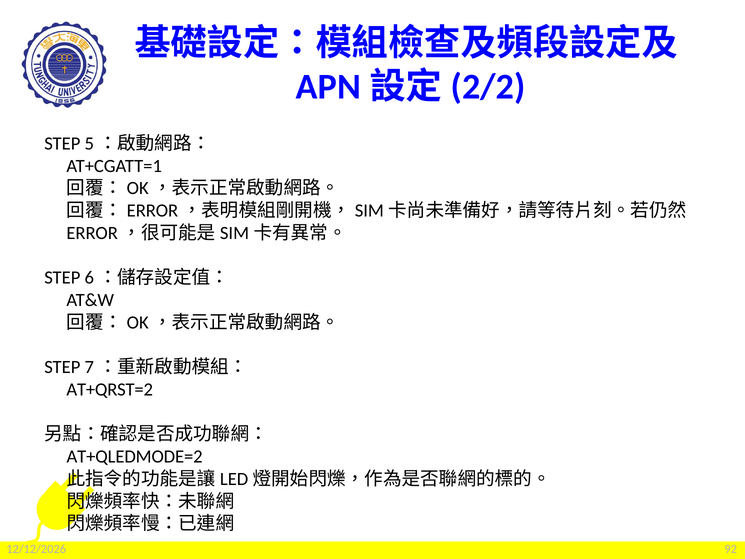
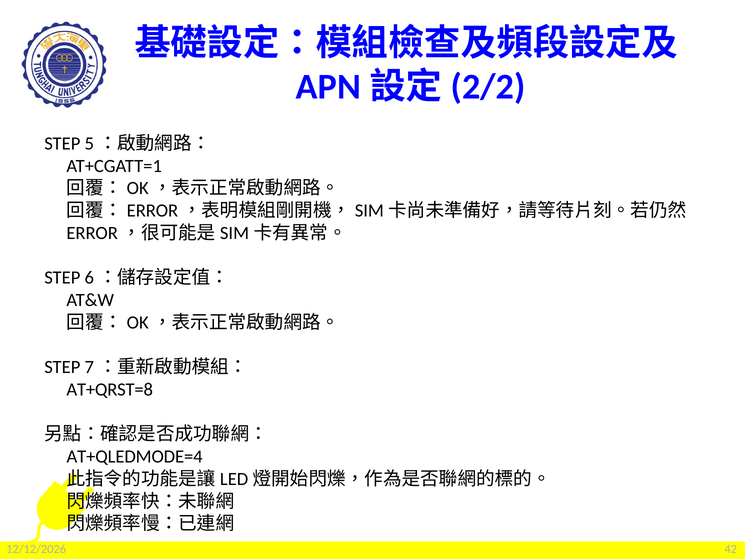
AT+QRST=2: AT+QRST=2 -> AT+QRST=8
AT+QLEDMODE=2: AT+QLEDMODE=2 -> AT+QLEDMODE=4
92: 92 -> 42
